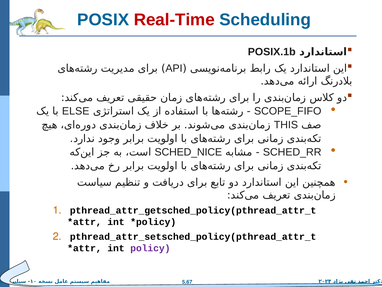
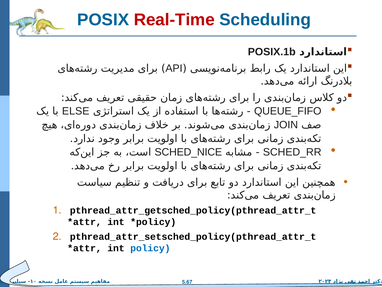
SCOPE_FIFO: SCOPE_FIFO -> QUEUE_FIFO
THIS: THIS -> JOIN
policy colour: purple -> blue
